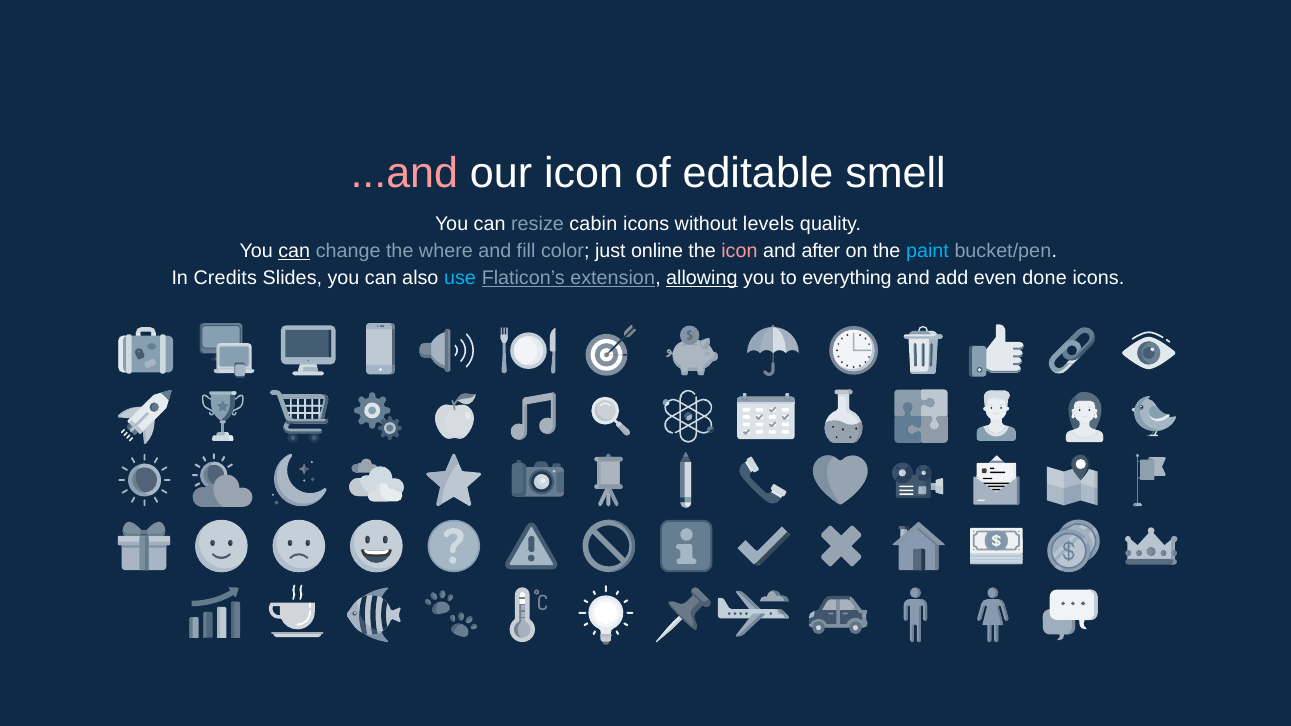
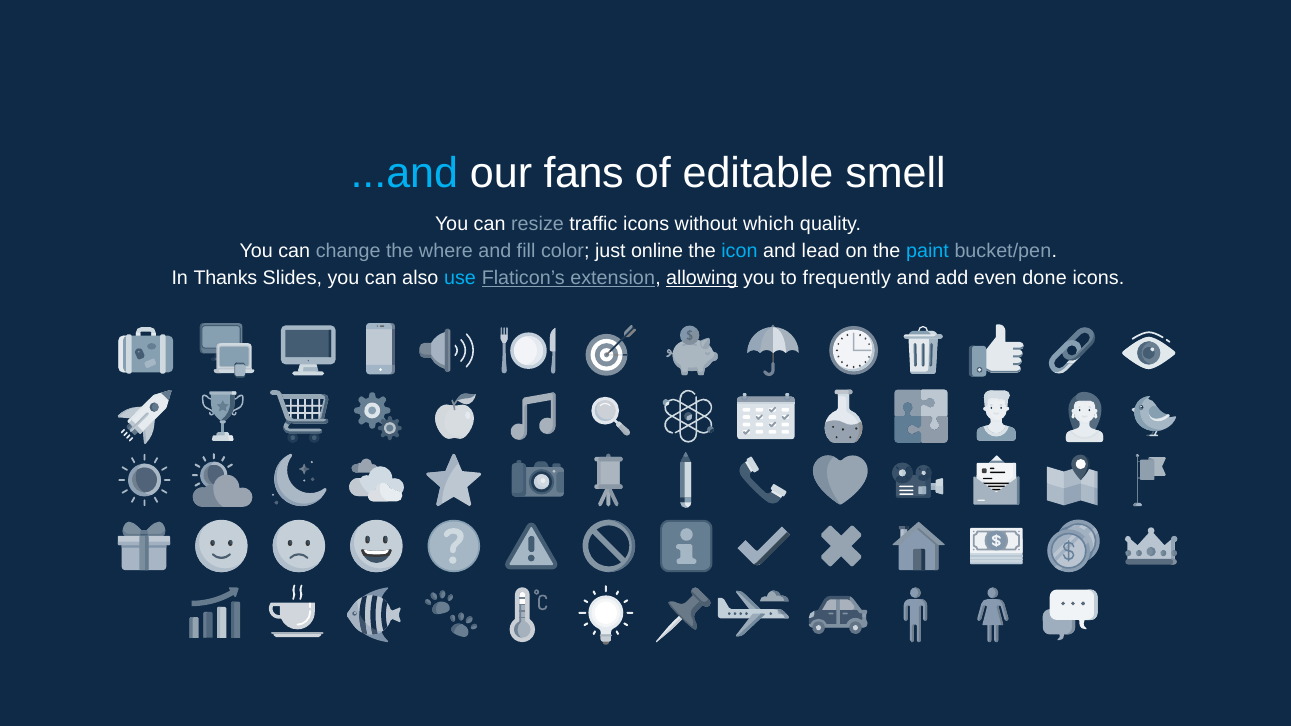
...and colour: pink -> light blue
our icon: icon -> fans
cabin: cabin -> traffic
levels: levels -> which
can at (294, 251) underline: present -> none
icon at (739, 251) colour: pink -> light blue
after: after -> lead
Credits: Credits -> Thanks
everything: everything -> frequently
